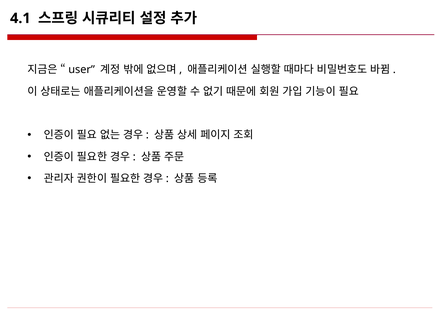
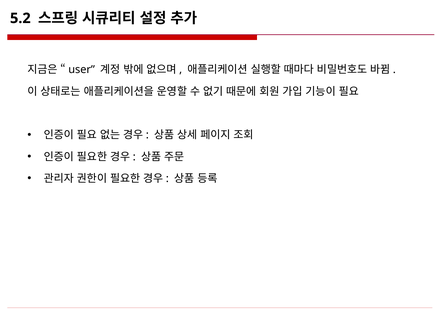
4.1: 4.1 -> 5.2
